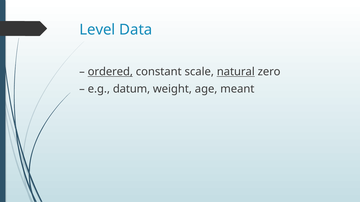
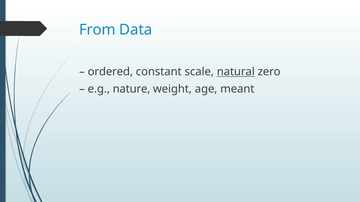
Level: Level -> From
ordered underline: present -> none
datum: datum -> nature
